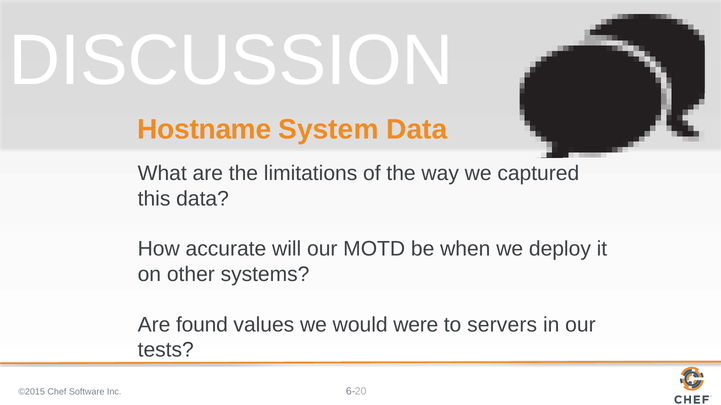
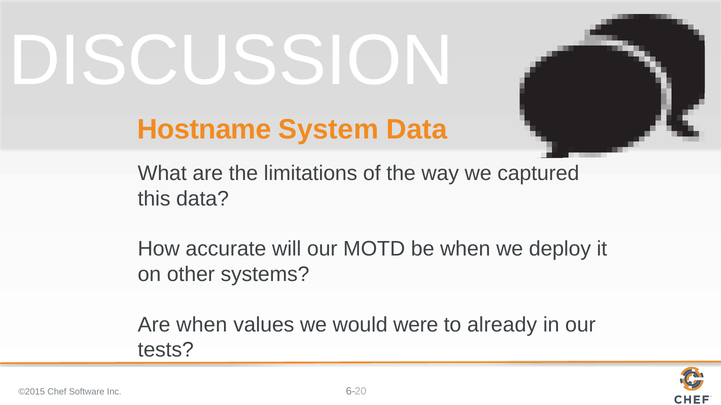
Are found: found -> when
servers: servers -> already
